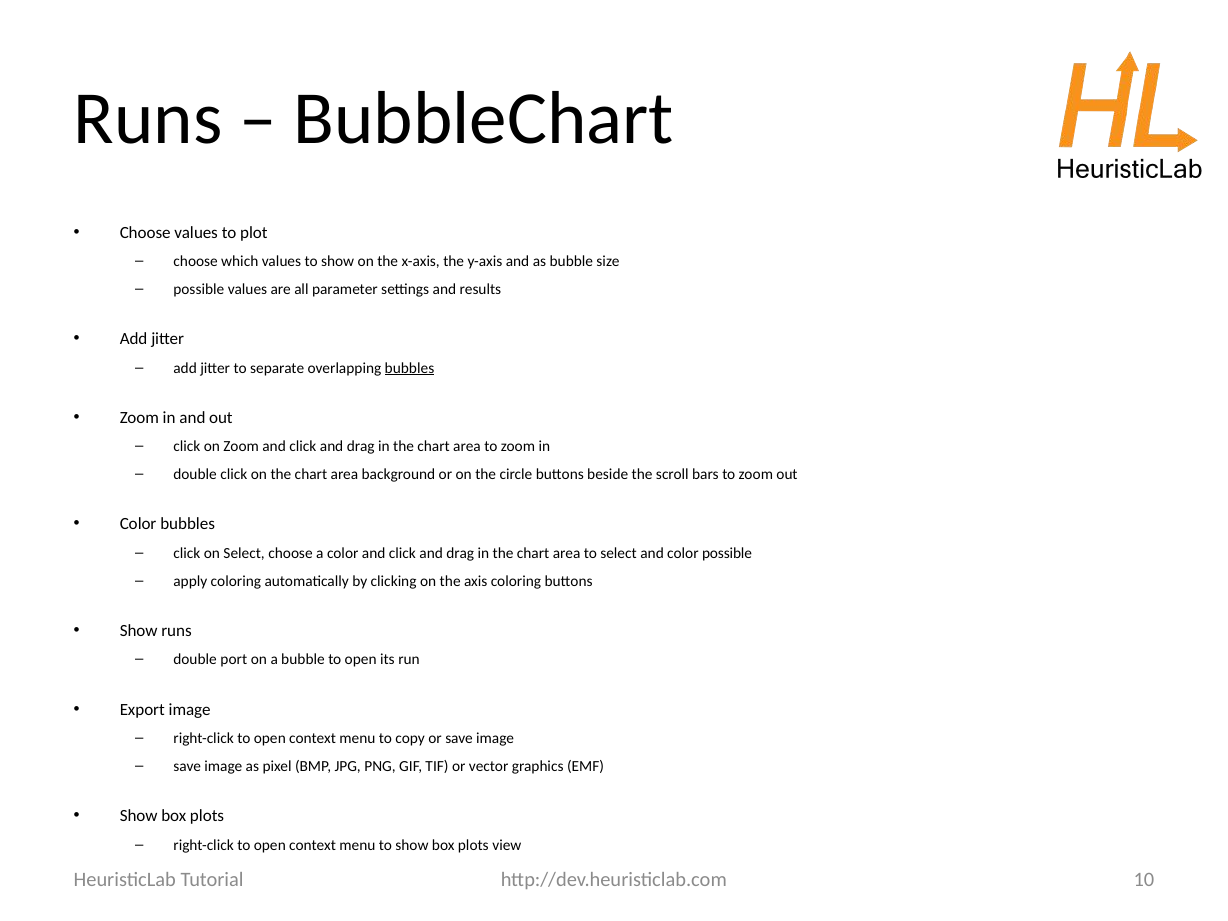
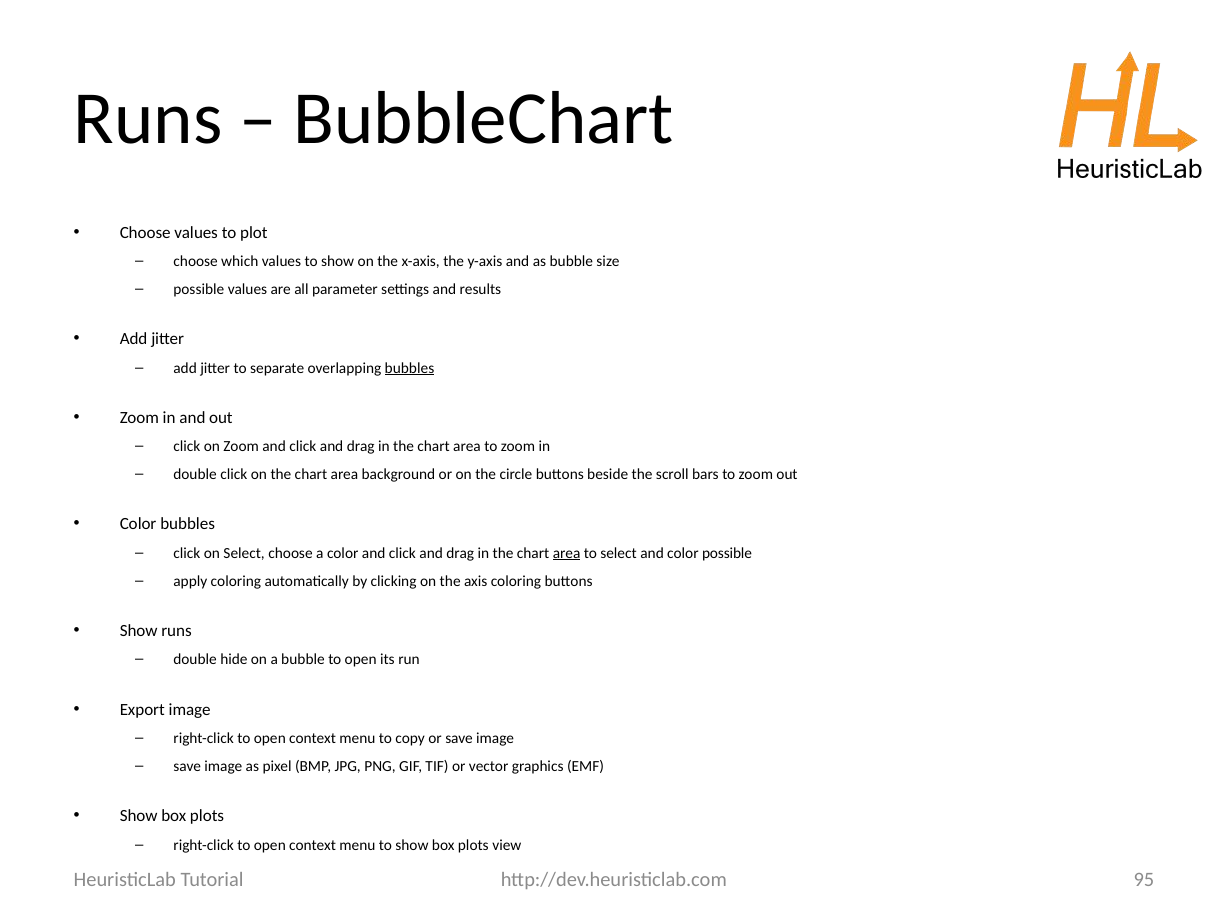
area at (567, 553) underline: none -> present
port: port -> hide
10: 10 -> 95
